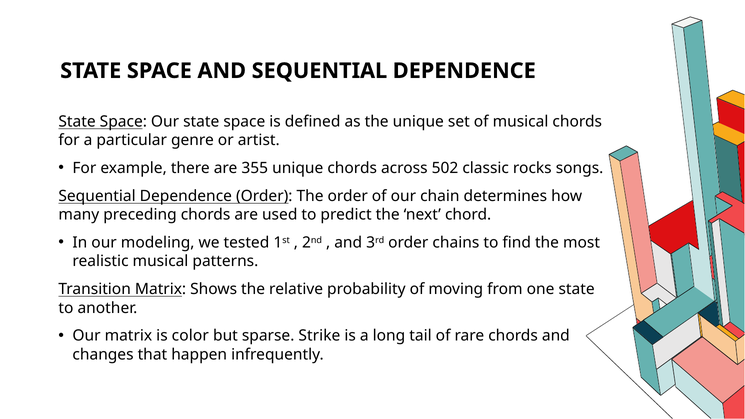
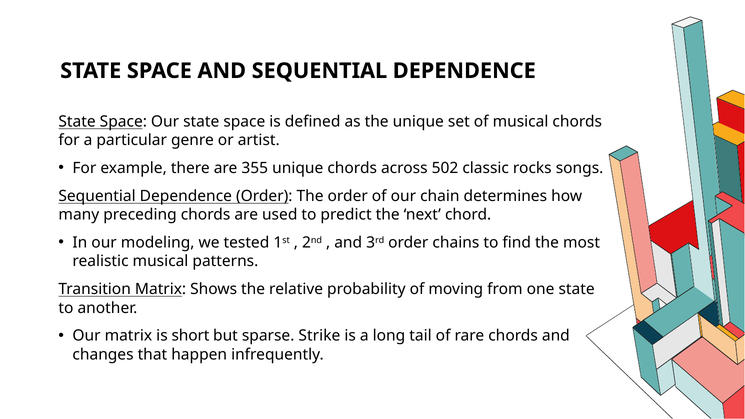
color: color -> short
